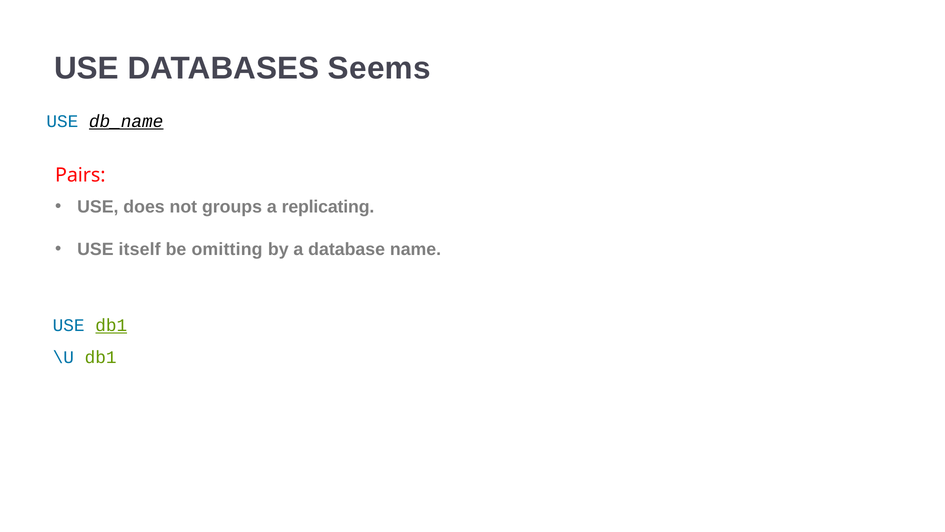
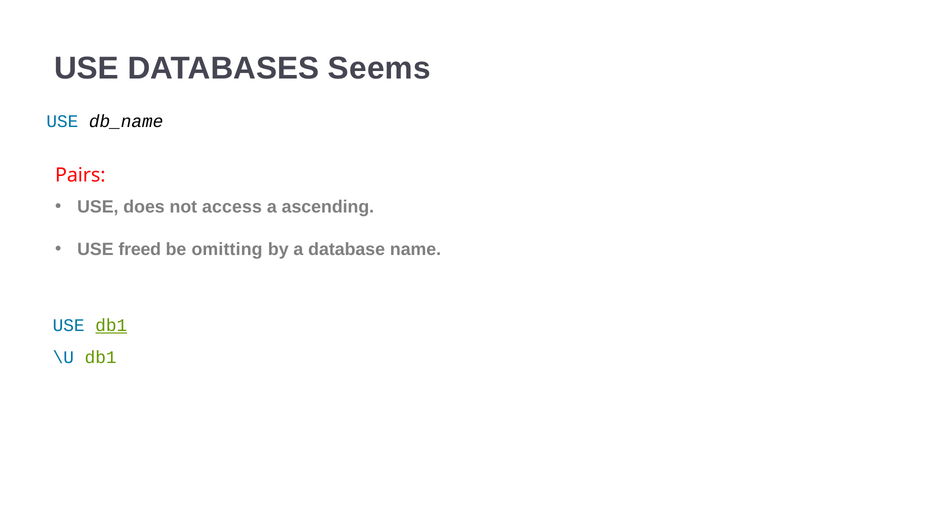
db_name underline: present -> none
groups: groups -> access
replicating: replicating -> ascending
itself: itself -> freed
